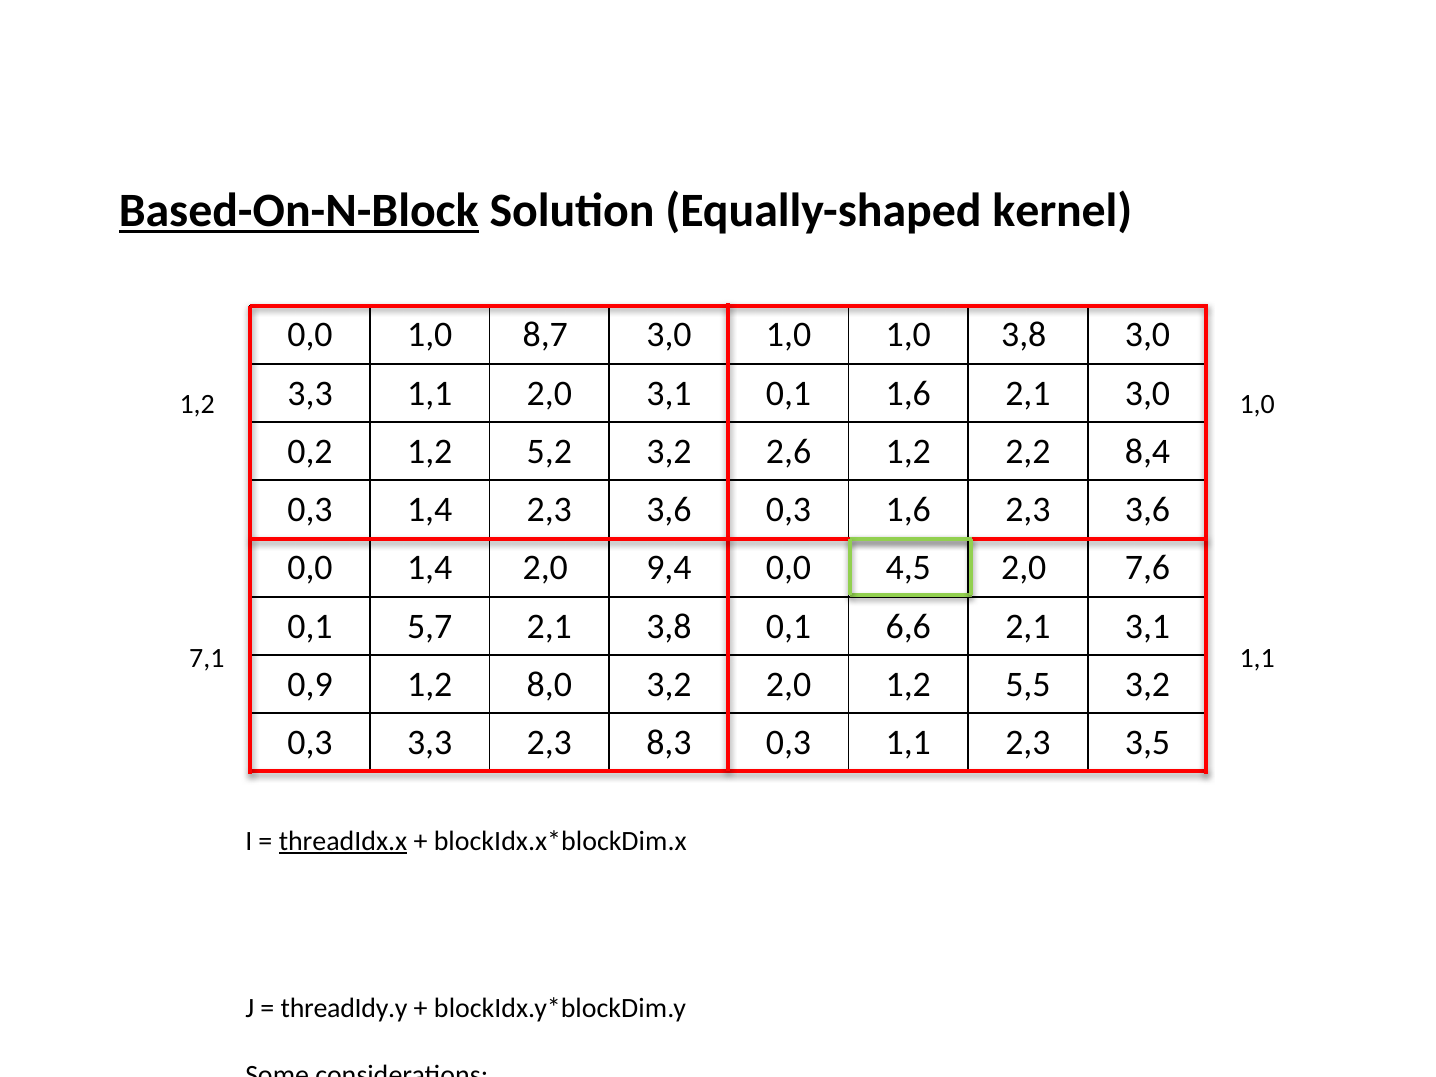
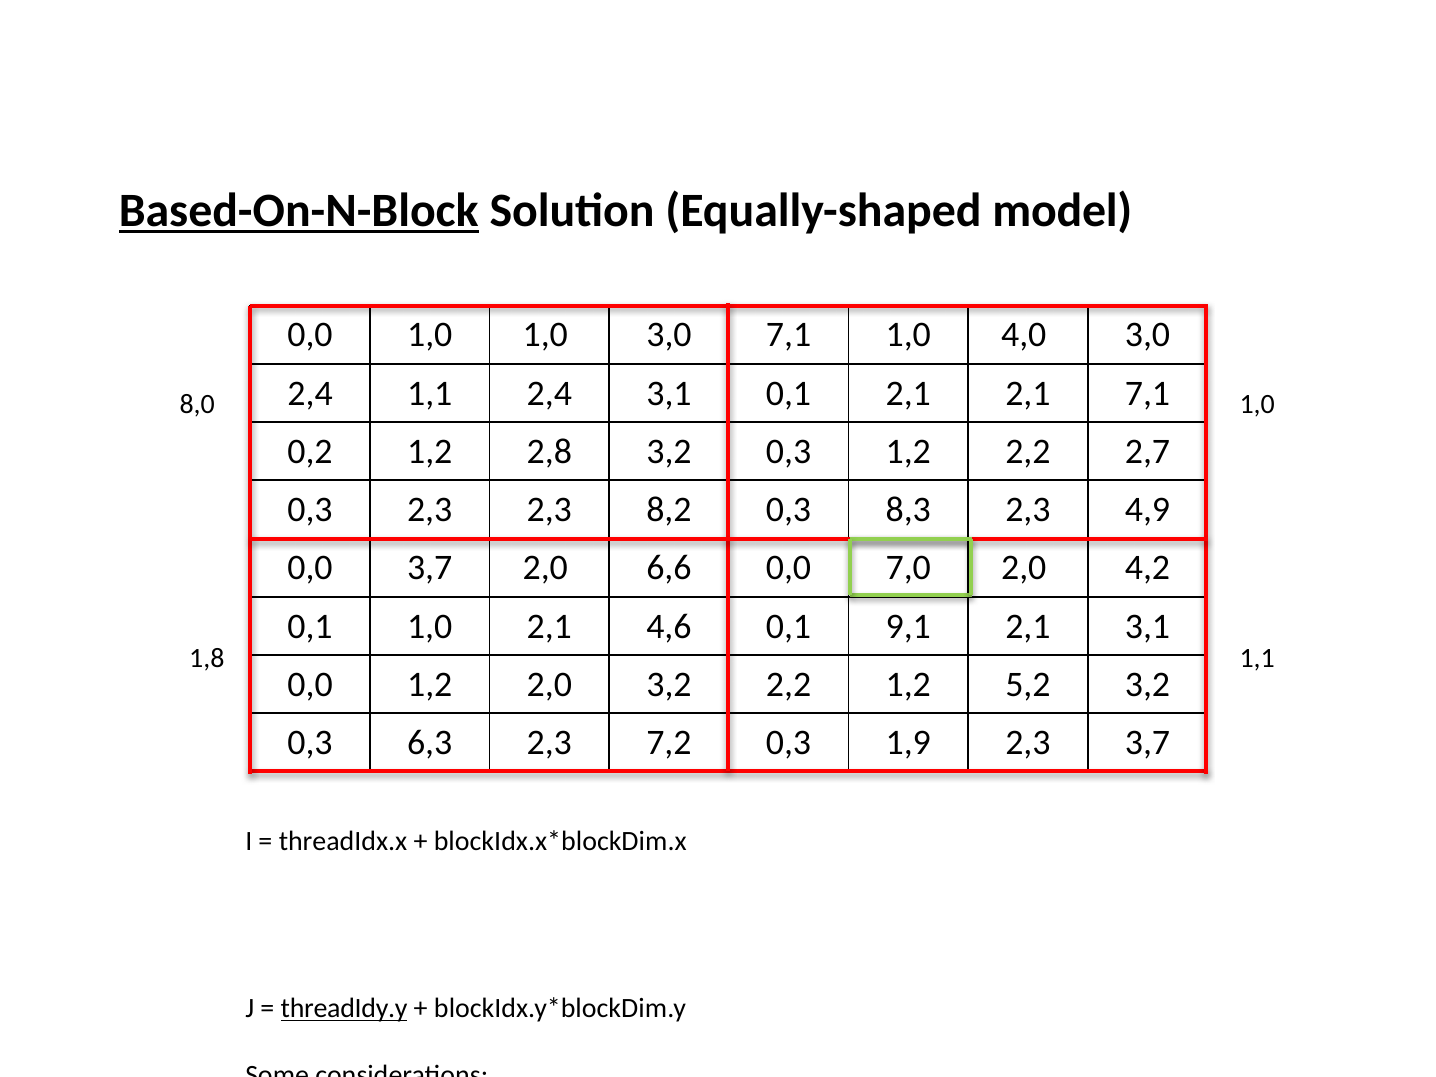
kernel: kernel -> model
1,0 8,7: 8,7 -> 1,0
3,0 1,0: 1,0 -> 7,1
1,0 3,8: 3,8 -> 4,0
3,3 at (310, 393): 3,3 -> 2,4
1,1 2,0: 2,0 -> 2,4
0,1 1,6: 1,6 -> 2,1
2,1 3,0: 3,0 -> 7,1
1,2 at (197, 404): 1,2 -> 8,0
5,2: 5,2 -> 2,8
2,6 at (789, 452): 2,6 -> 0,3
8,4: 8,4 -> 2,7
0,3 1,4: 1,4 -> 2,3
3,6 at (669, 510): 3,6 -> 8,2
0,3 1,6: 1,6 -> 8,3
3,6 at (1147, 510): 3,6 -> 4,9
0,0 1,4: 1,4 -> 3,7
9,4: 9,4 -> 6,6
4,5: 4,5 -> 7,0
7,6: 7,6 -> 4,2
0,1 5,7: 5,7 -> 1,0
2,1 3,8: 3,8 -> 4,6
6,6: 6,6 -> 9,1
7,1: 7,1 -> 1,8
0,9 at (310, 684): 0,9 -> 0,0
1,2 8,0: 8,0 -> 2,0
3,2 2,0: 2,0 -> 2,2
5,5: 5,5 -> 5,2
0,3 3,3: 3,3 -> 6,3
8,3: 8,3 -> 7,2
0,3 1,1: 1,1 -> 1,9
2,3 3,5: 3,5 -> 3,7
threadIdx.x underline: present -> none
threadIdy.y underline: none -> present
